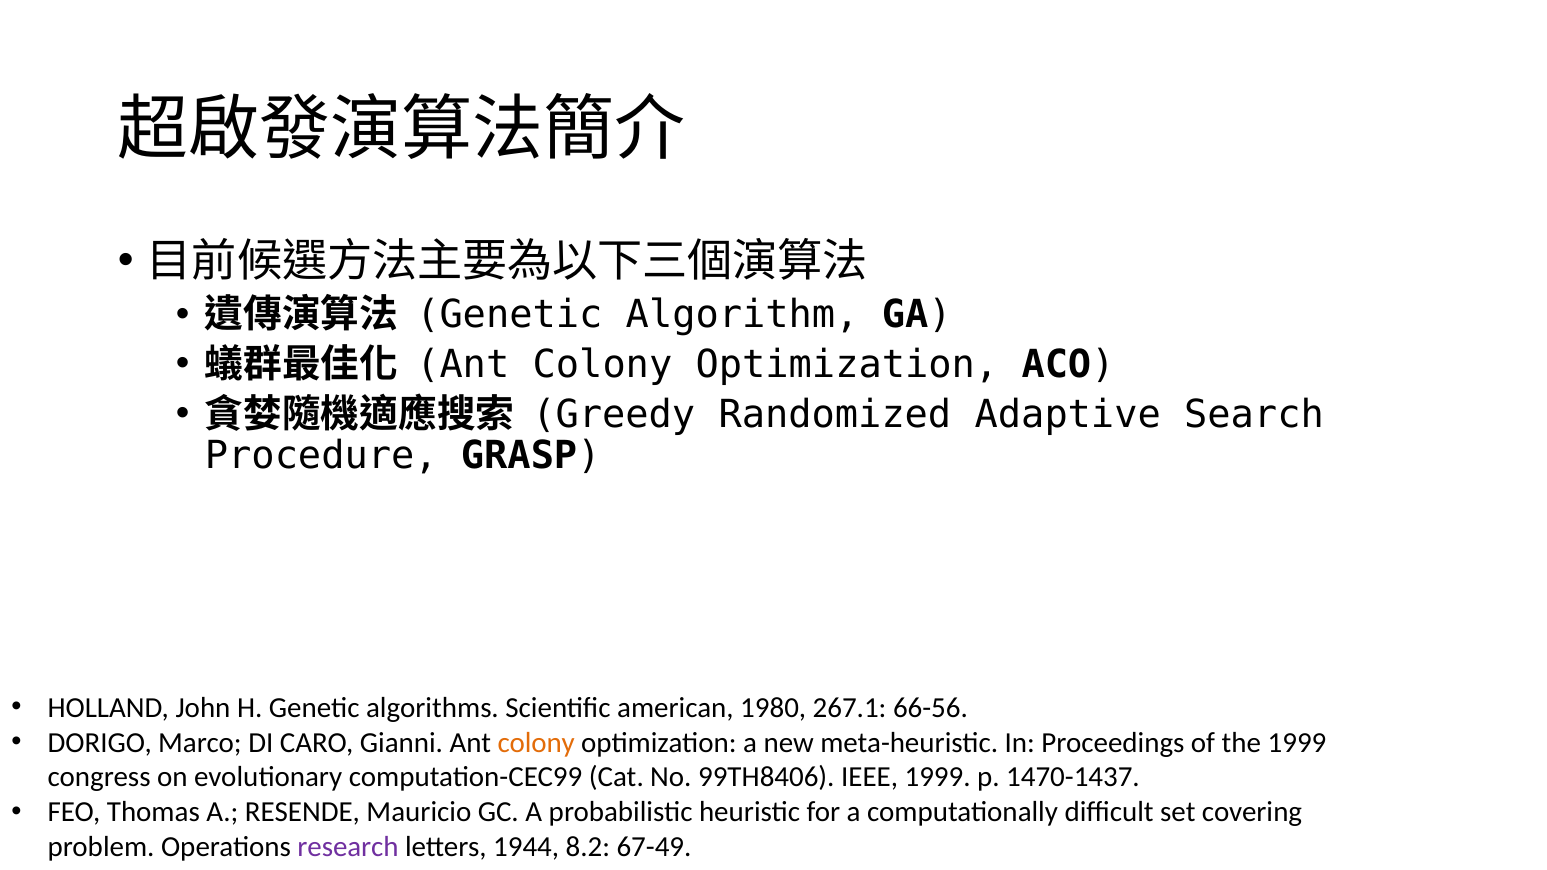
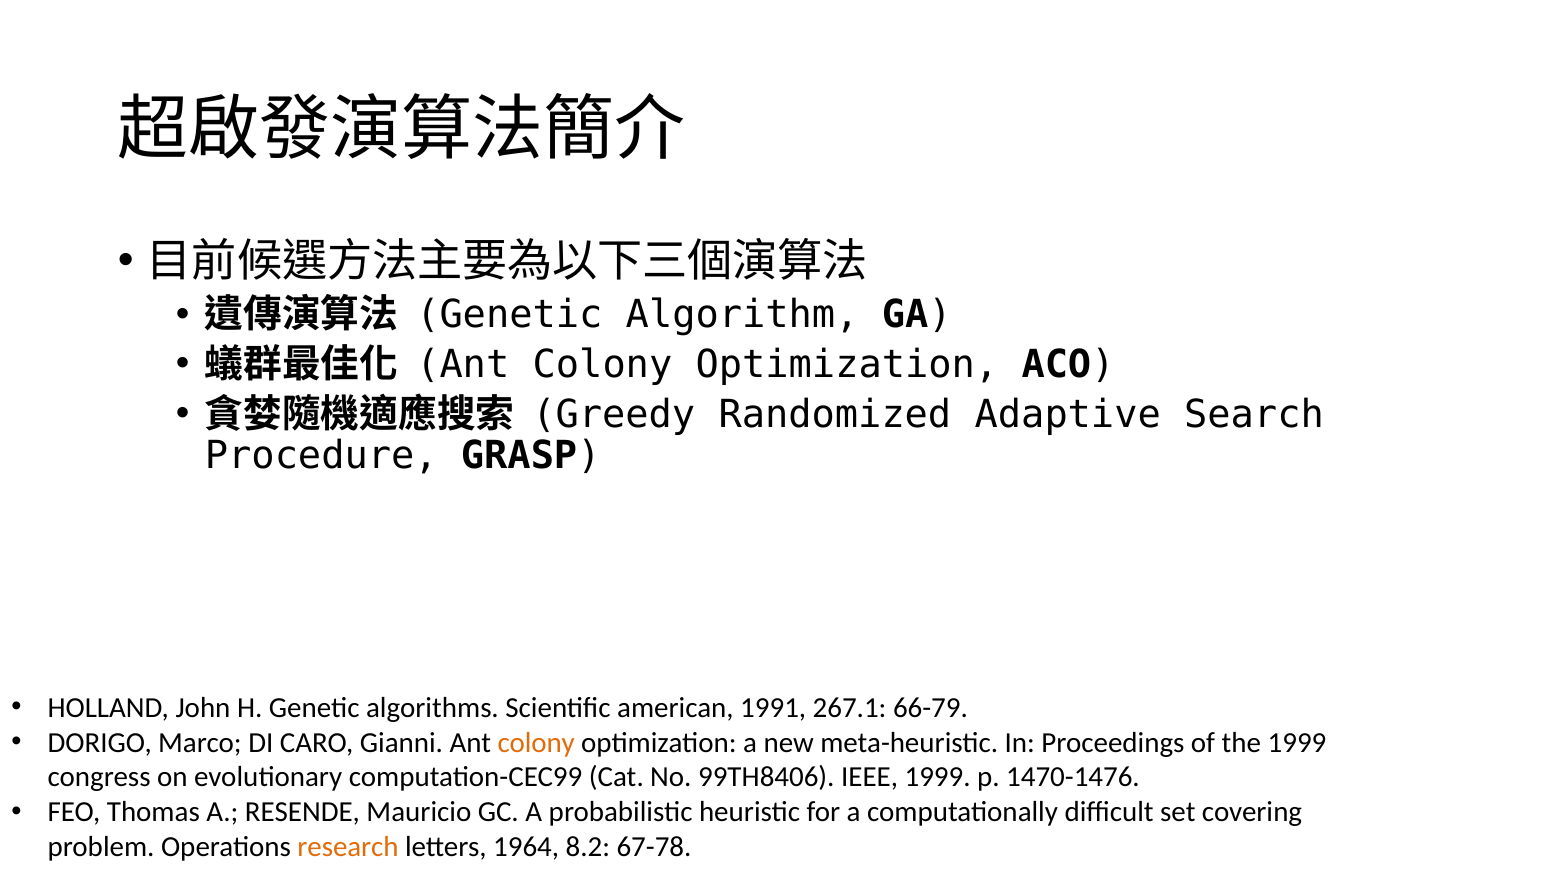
1980: 1980 -> 1991
66-56: 66-56 -> 66-79
1470-1437: 1470-1437 -> 1470-1476
research colour: purple -> orange
1944: 1944 -> 1964
67-49: 67-49 -> 67-78
